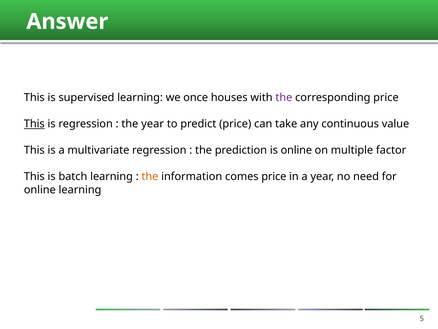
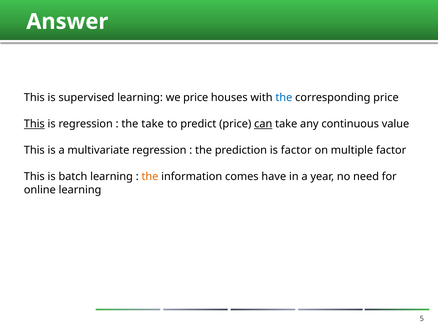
we once: once -> price
the at (284, 98) colour: purple -> blue
the year: year -> take
can underline: none -> present
is online: online -> factor
comes price: price -> have
